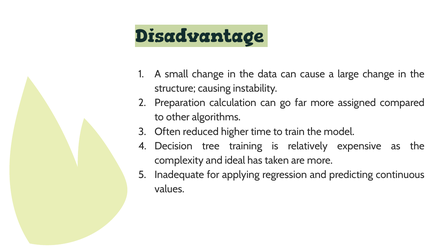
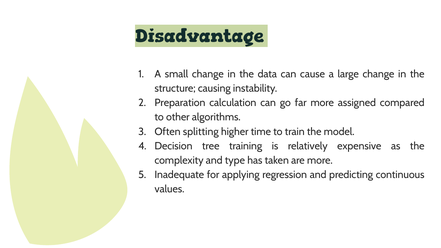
reduced: reduced -> splitting
ideal: ideal -> type
